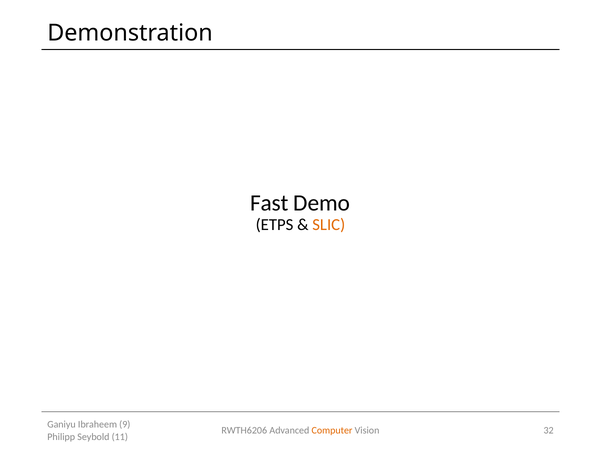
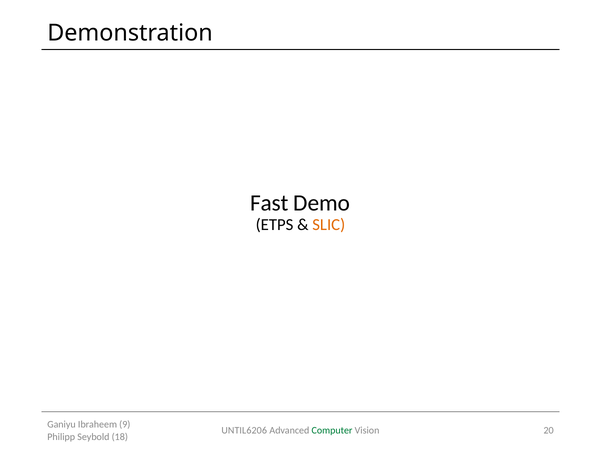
RWTH6206: RWTH6206 -> UNTIL6206
Computer colour: orange -> green
32: 32 -> 20
11: 11 -> 18
